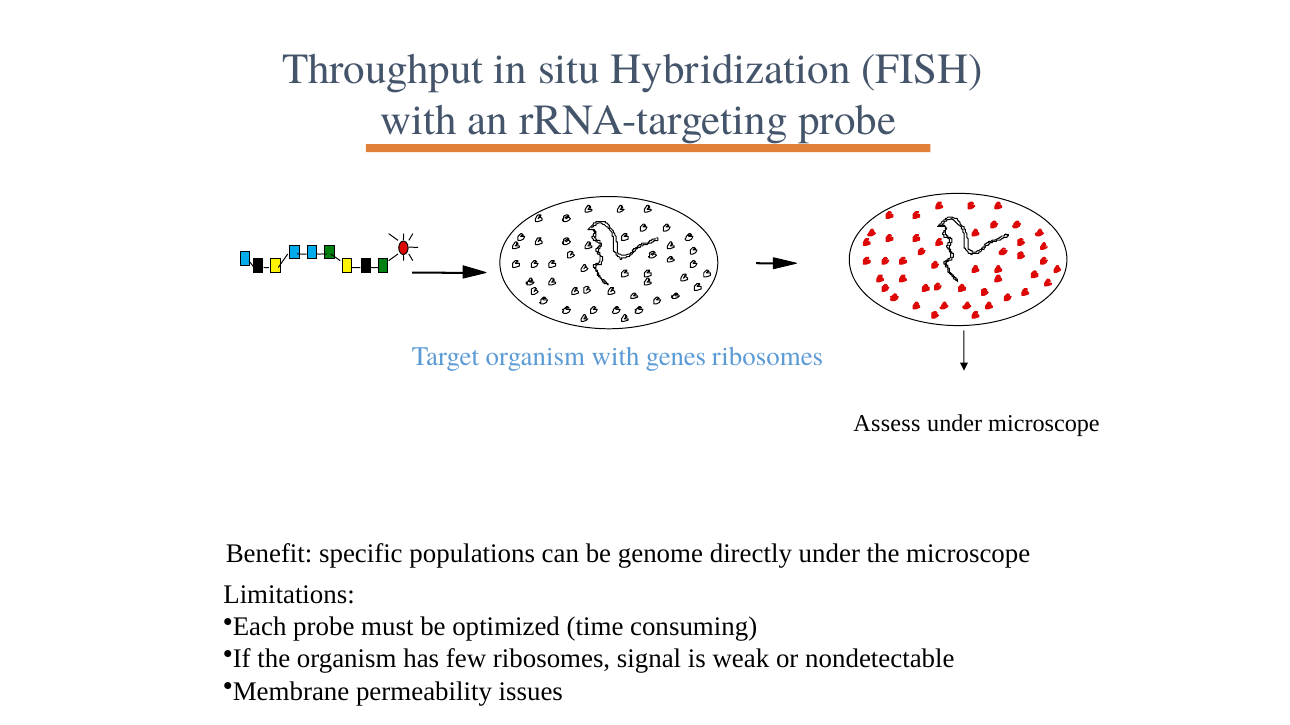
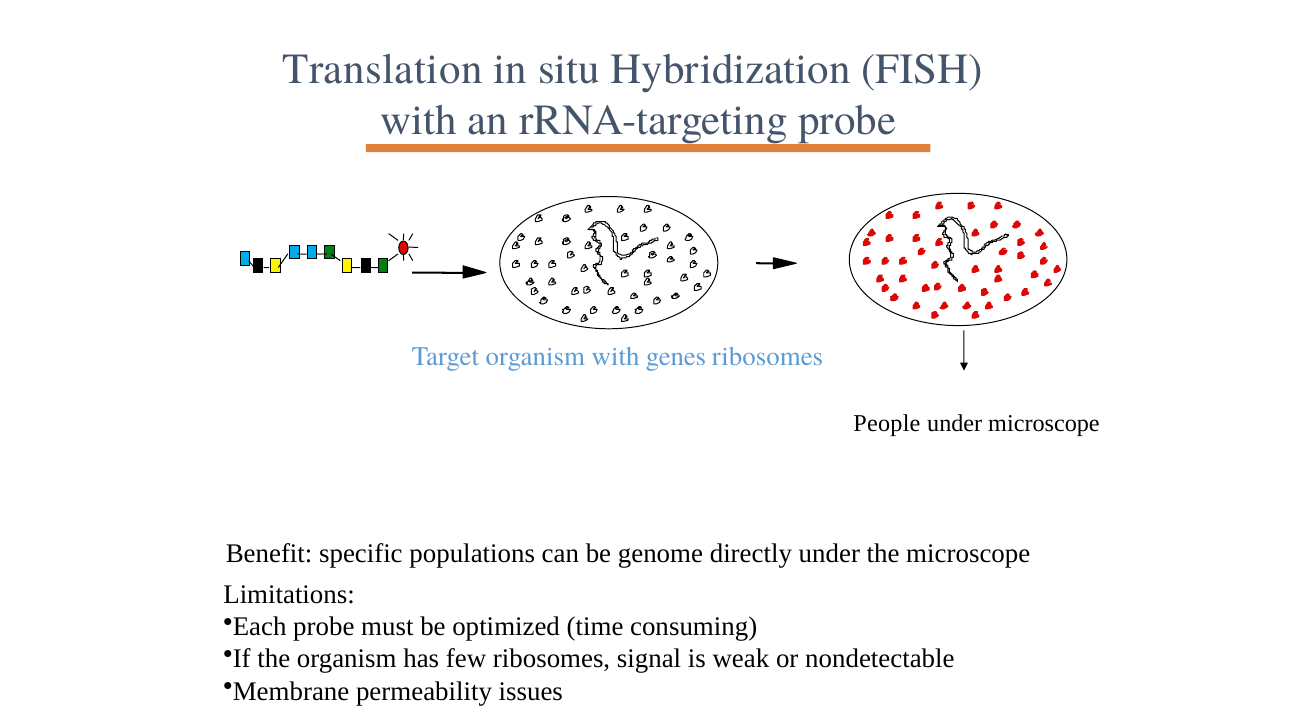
Throughput: Throughput -> Translation
Assess: Assess -> People
